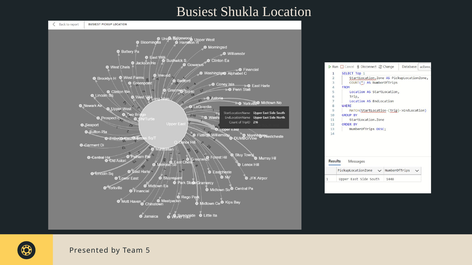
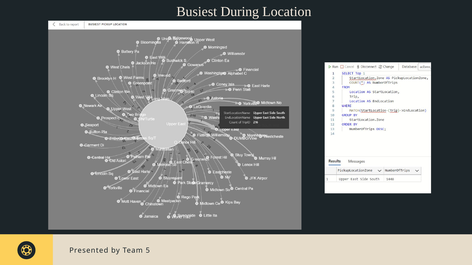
Shukla: Shukla -> During
